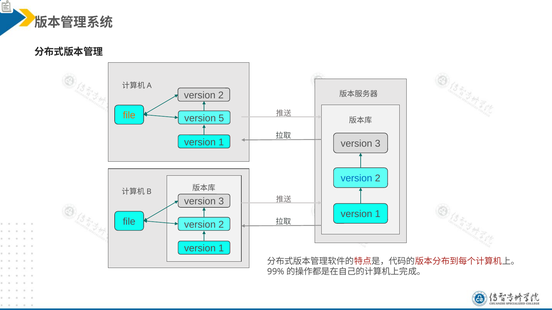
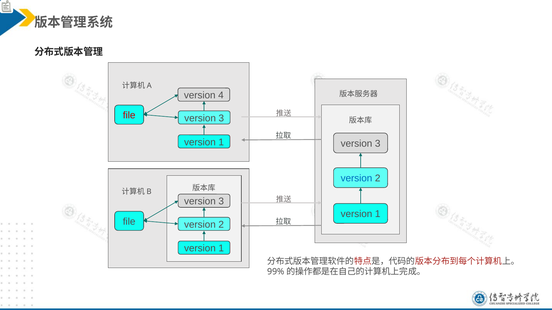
2 at (221, 95): 2 -> 4
file at (129, 116) colour: orange -> red
5 at (221, 118): 5 -> 3
